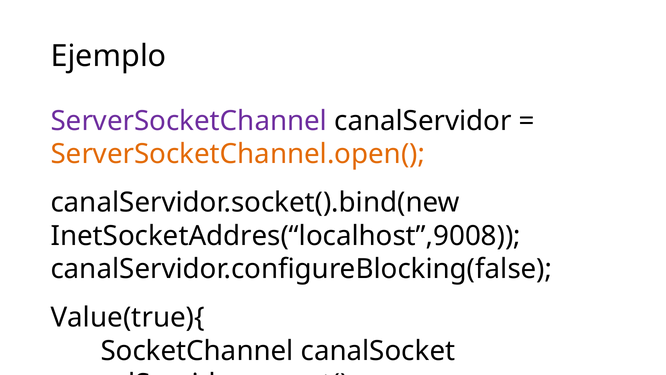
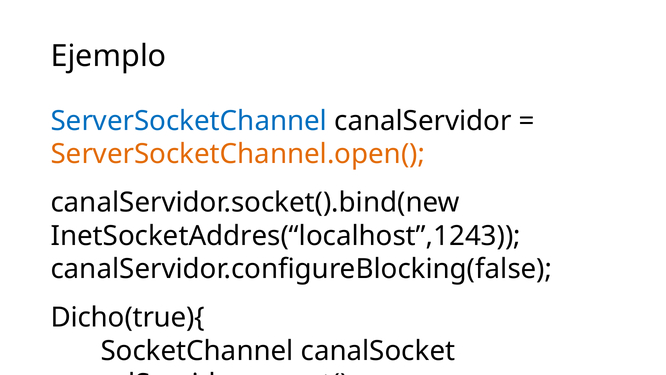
ServerSocketChannel colour: purple -> blue
InetSocketAddres(“localhost”,9008: InetSocketAddres(“localhost”,9008 -> InetSocketAddres(“localhost”,1243
Value(true){: Value(true){ -> Dicho(true){
